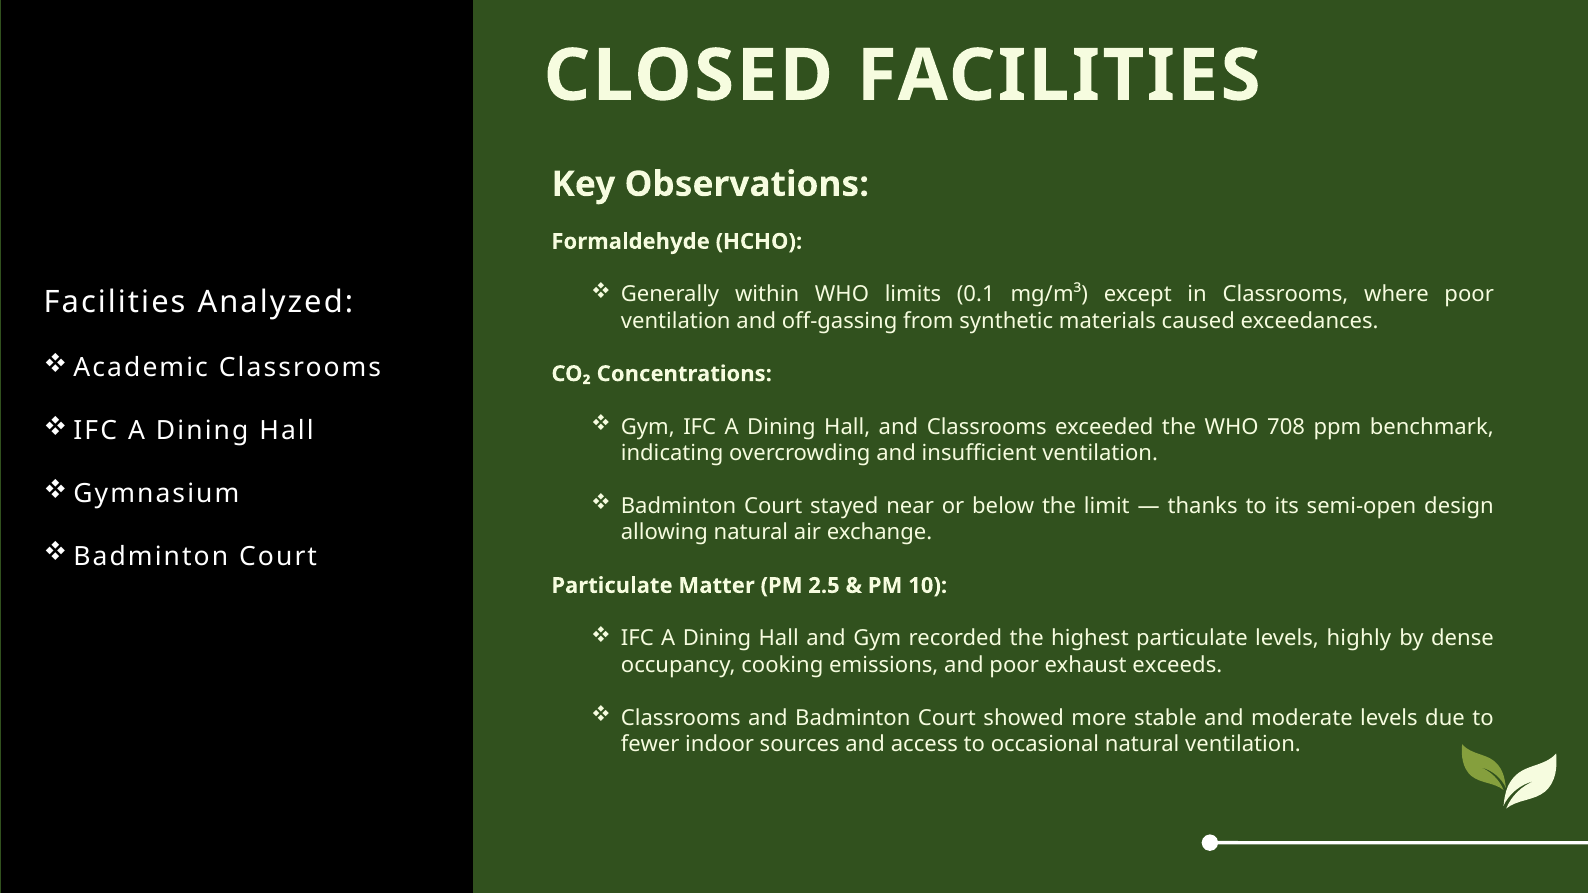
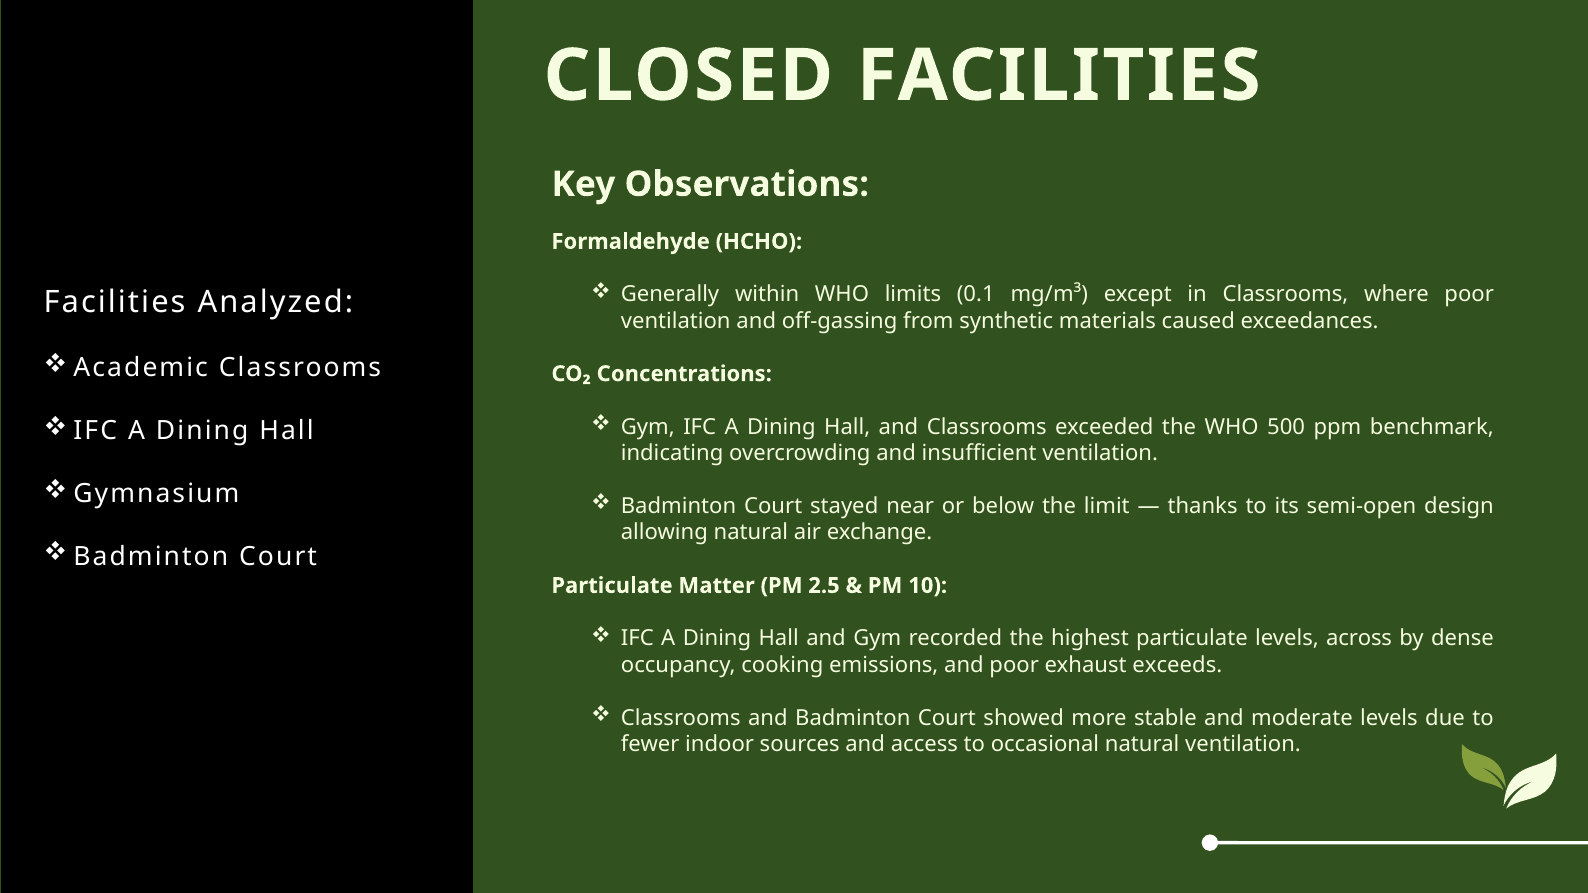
708: 708 -> 500
highly: highly -> across
